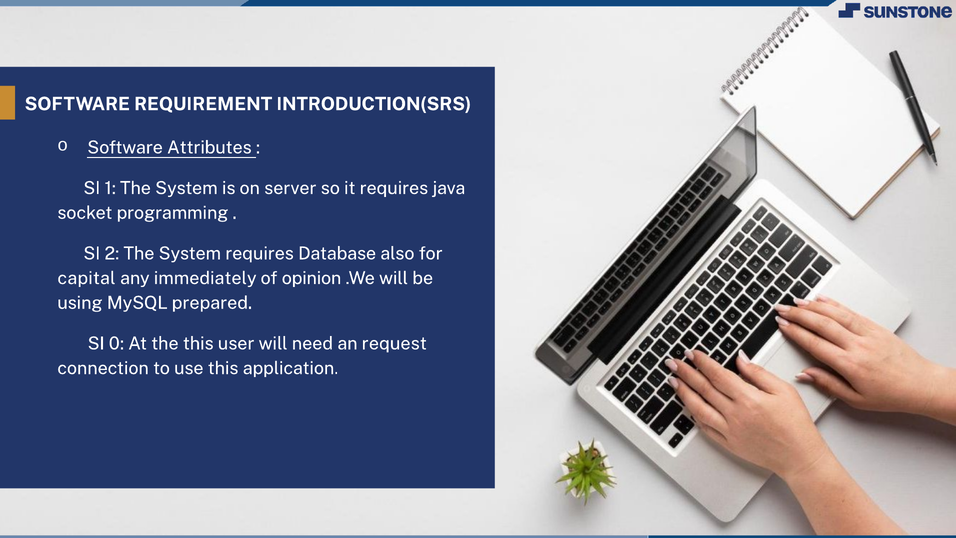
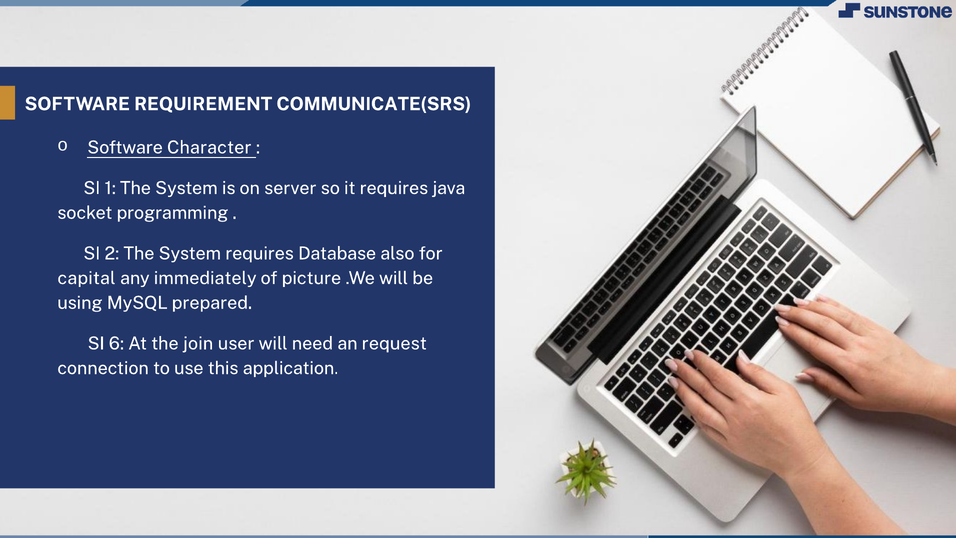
INTRODUCTION(SRS: INTRODUCTION(SRS -> COMMUNICATE(SRS
Attributes: Attributes -> Character
opinion: opinion -> picture
0: 0 -> 6
the this: this -> join
